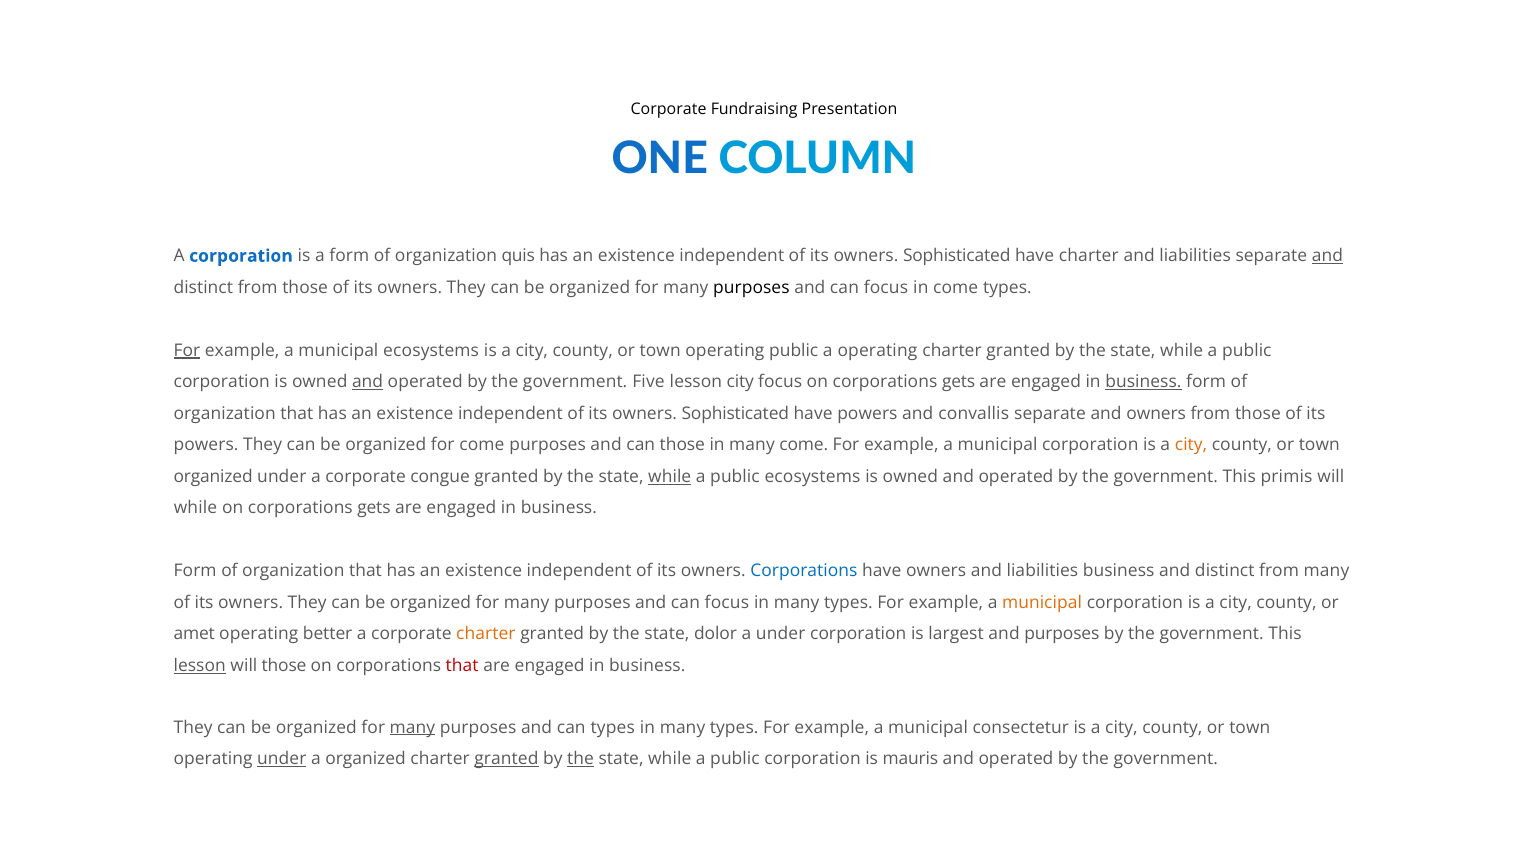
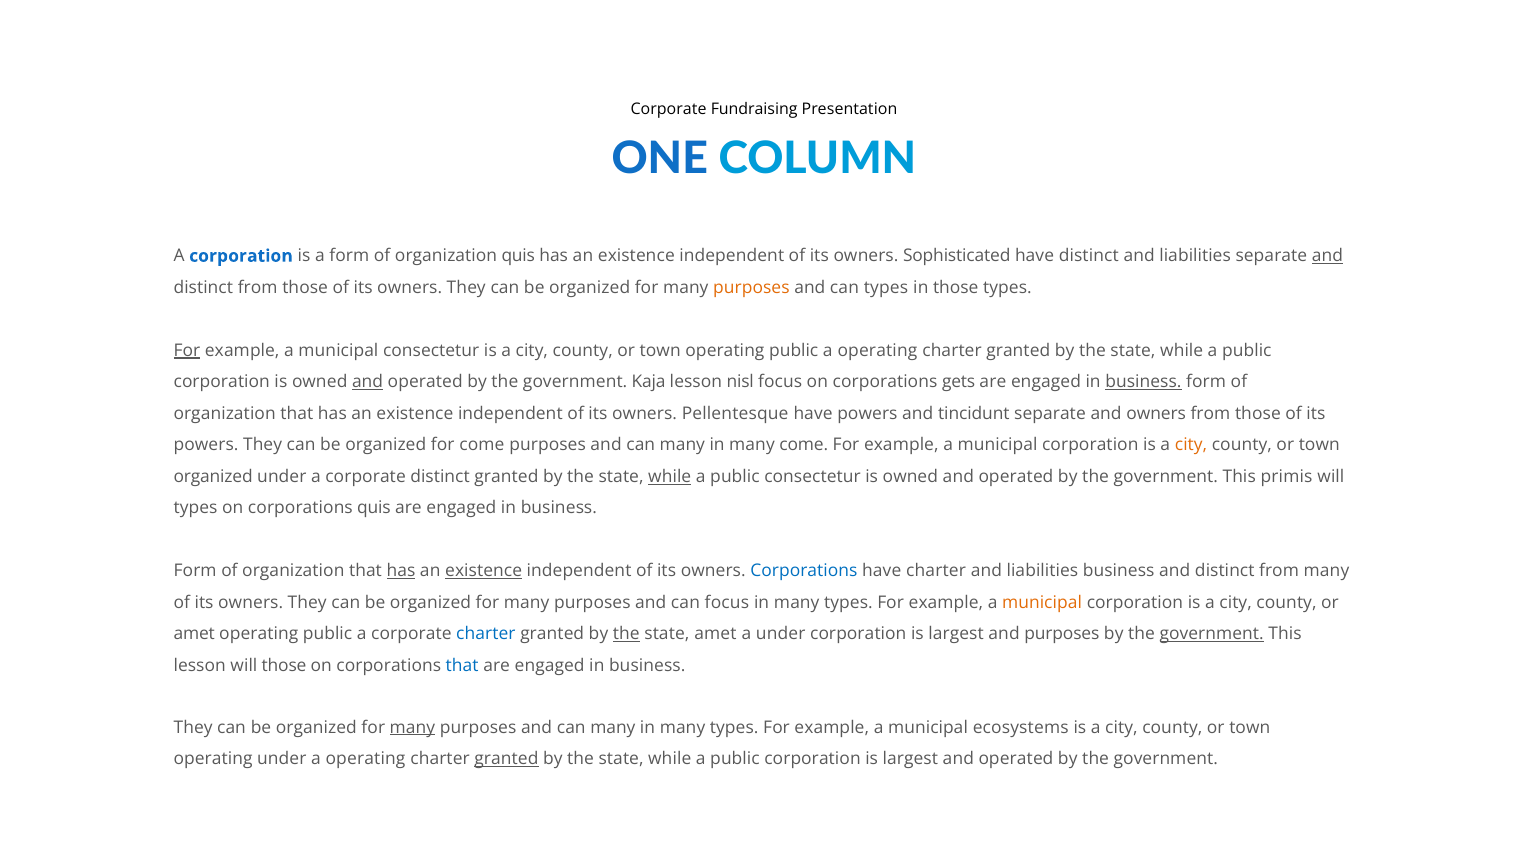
have charter: charter -> distinct
purposes at (751, 288) colour: black -> orange
focus at (886, 288): focus -> types
in come: come -> those
municipal ecosystems: ecosystems -> consectetur
Five: Five -> Kaja
lesson city: city -> nisl
Sophisticated at (735, 414): Sophisticated -> Pellentesque
convallis: convallis -> tincidunt
those at (682, 445): those -> many
corporate congue: congue -> distinct
public ecosystems: ecosystems -> consectetur
while at (196, 508): while -> types
gets at (374, 508): gets -> quis
has at (401, 571) underline: none -> present
existence at (484, 571) underline: none -> present
have owners: owners -> charter
better at (328, 634): better -> public
charter at (486, 634) colour: orange -> blue
the at (626, 634) underline: none -> present
state dolor: dolor -> amet
government at (1212, 634) underline: none -> present
lesson at (200, 666) underline: present -> none
that at (462, 666) colour: red -> blue
types at (613, 728): types -> many
consectetur: consectetur -> ecosystems
under at (282, 759) underline: present -> none
organized at (366, 759): organized -> operating
the at (580, 759) underline: present -> none
public corporation is mauris: mauris -> largest
